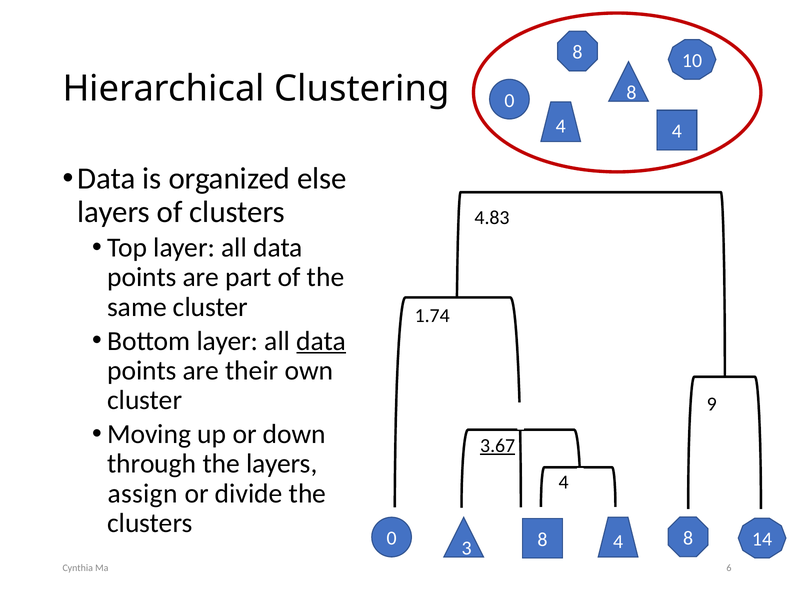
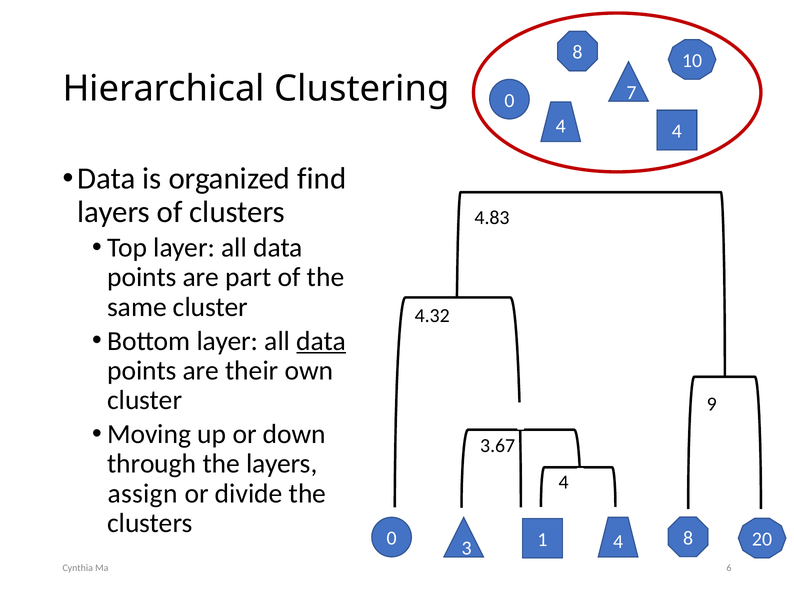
0 8: 8 -> 7
else: else -> find
1.74: 1.74 -> 4.32
3.67 underline: present -> none
3 8: 8 -> 1
14: 14 -> 20
